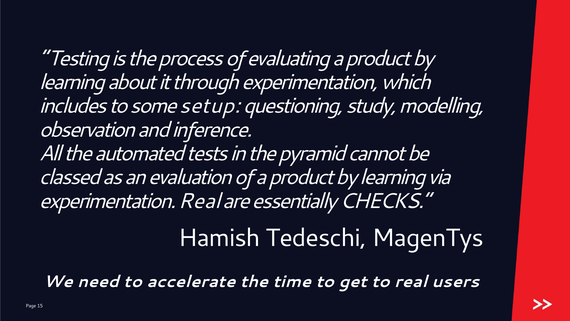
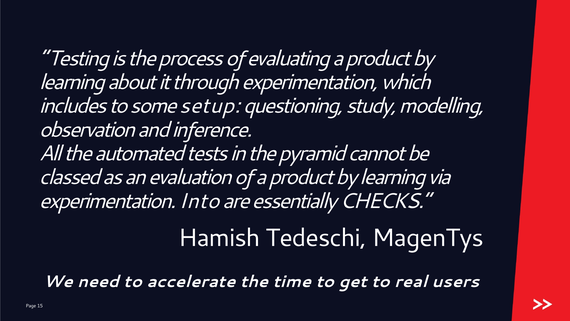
experimentation Real: Real -> Into
